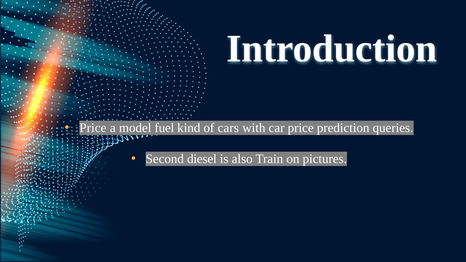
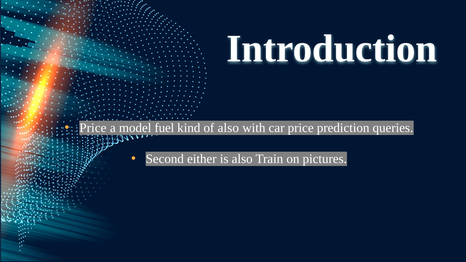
of cars: cars -> also
diesel: diesel -> either
